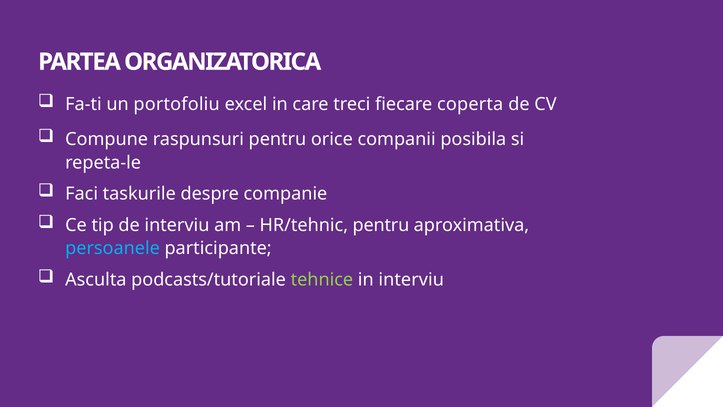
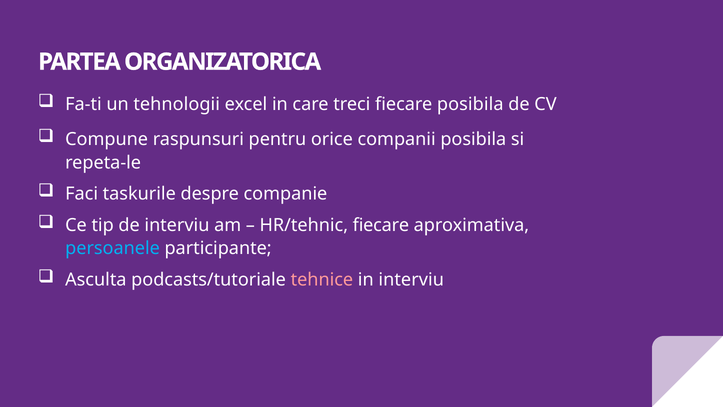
portofoliu: portofoliu -> tehnologii
fiecare coperta: coperta -> posibila
HR/tehnic pentru: pentru -> fiecare
tehnice colour: light green -> pink
